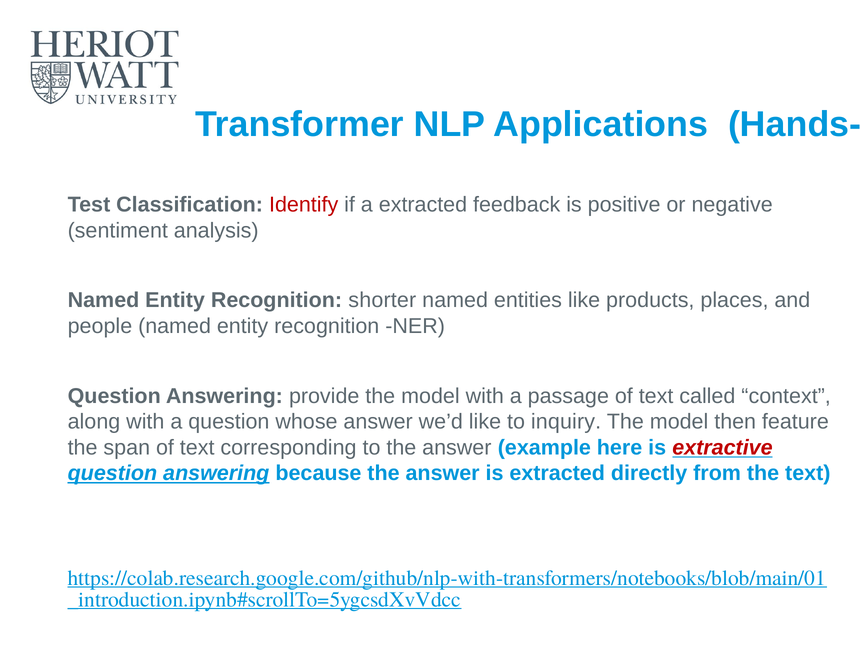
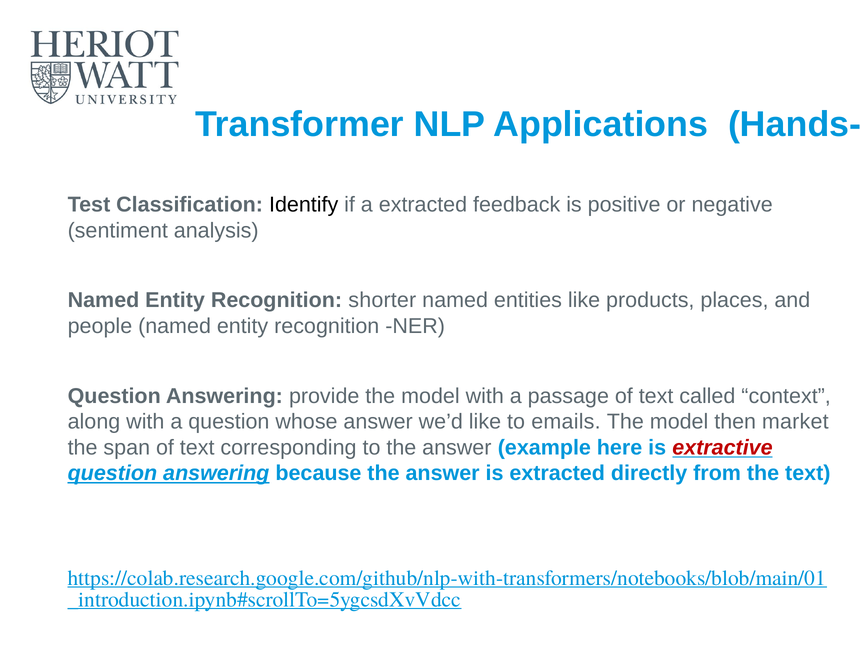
Identify colour: red -> black
inquiry: inquiry -> emails
feature: feature -> market
